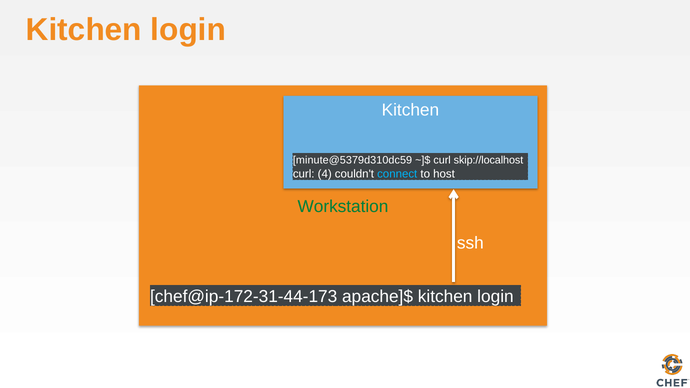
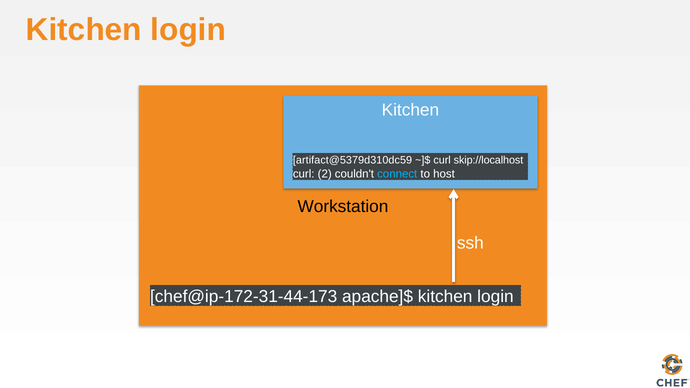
minute@5379d310dc59: minute@5379d310dc59 -> artifact@5379d310dc59
4: 4 -> 2
Workstation colour: green -> black
